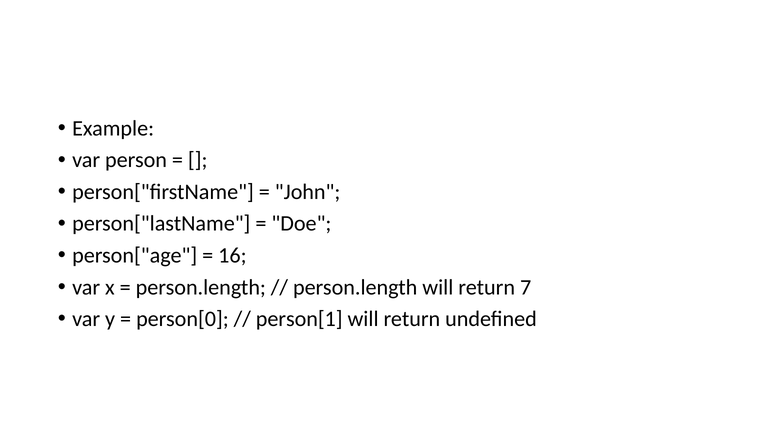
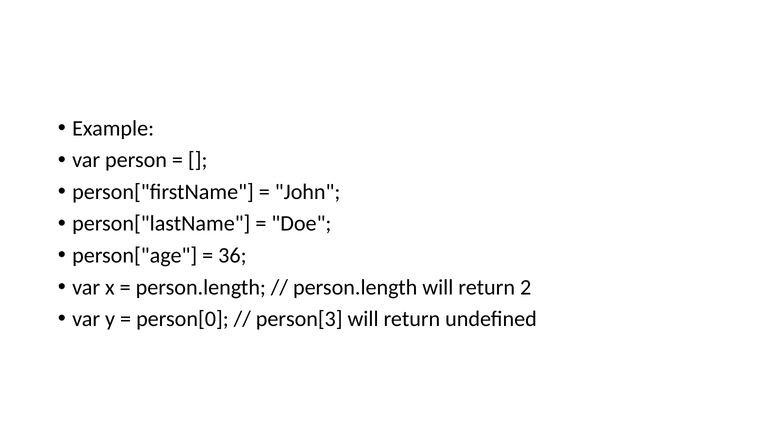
16: 16 -> 36
7: 7 -> 2
person[1: person[1 -> person[3
